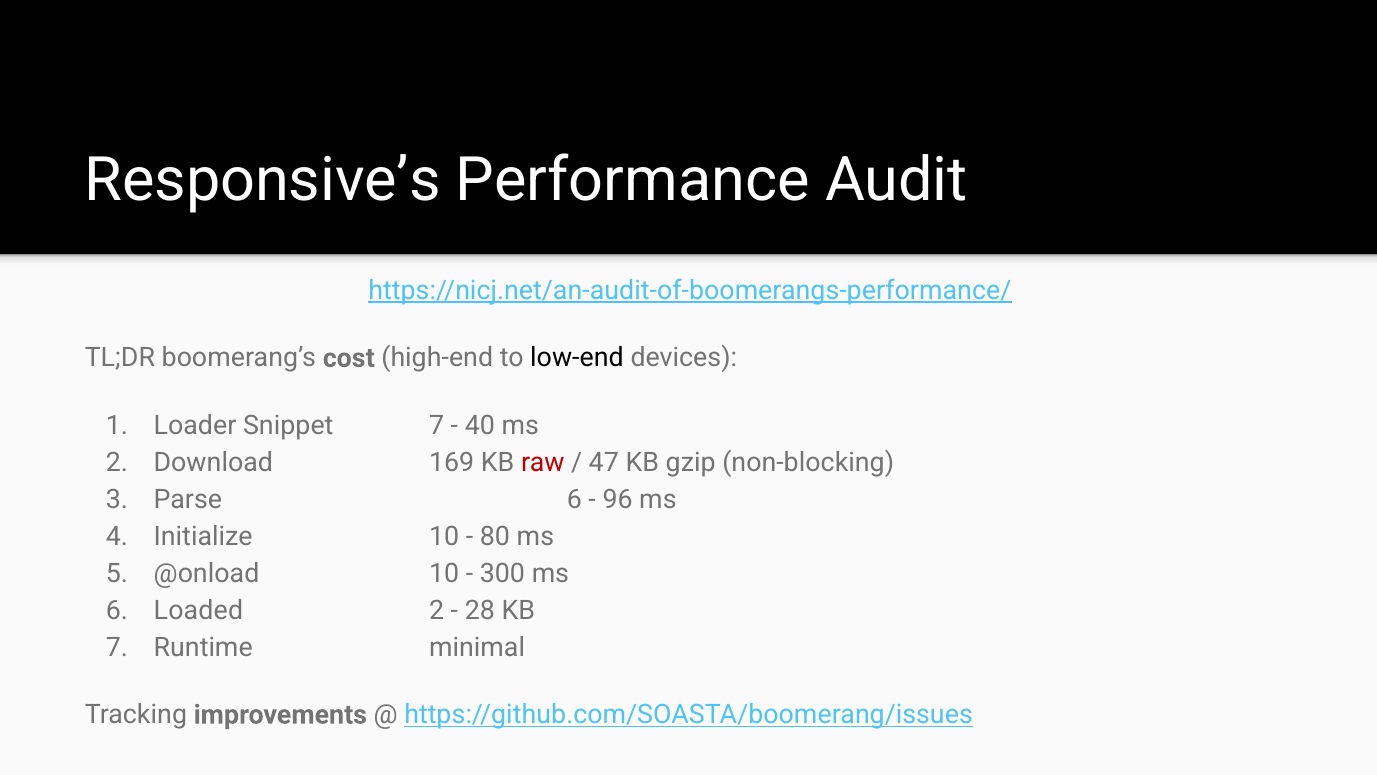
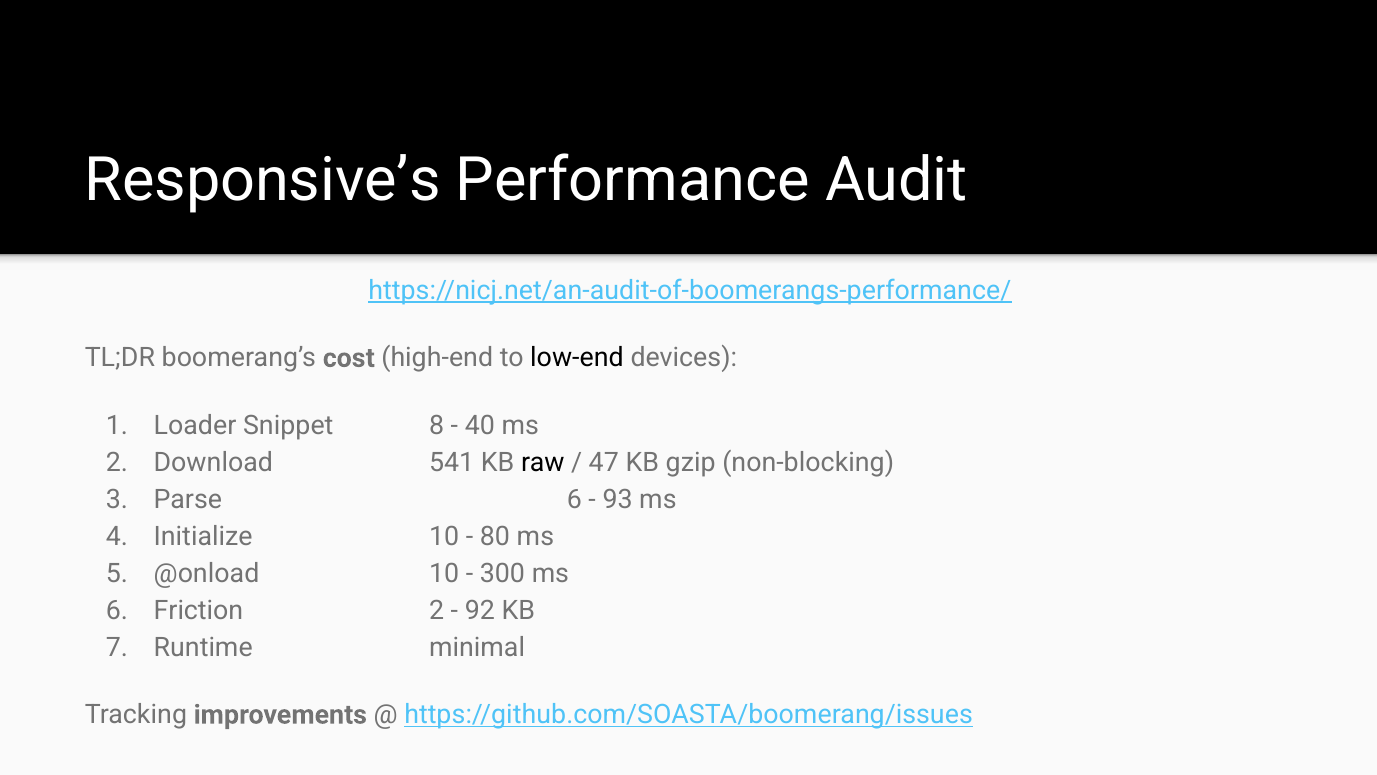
Snippet 7: 7 -> 8
169: 169 -> 541
raw colour: red -> black
96: 96 -> 93
Loaded: Loaded -> Friction
28: 28 -> 92
